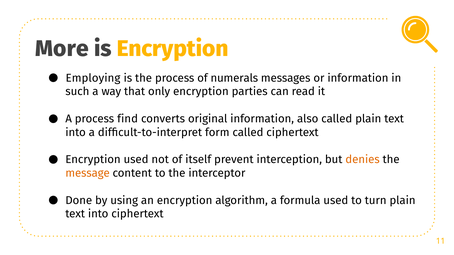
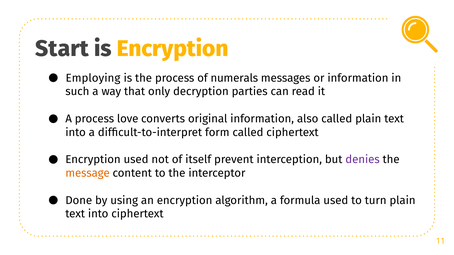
More: More -> Start
only encryption: encryption -> decryption
find: find -> love
denies colour: orange -> purple
